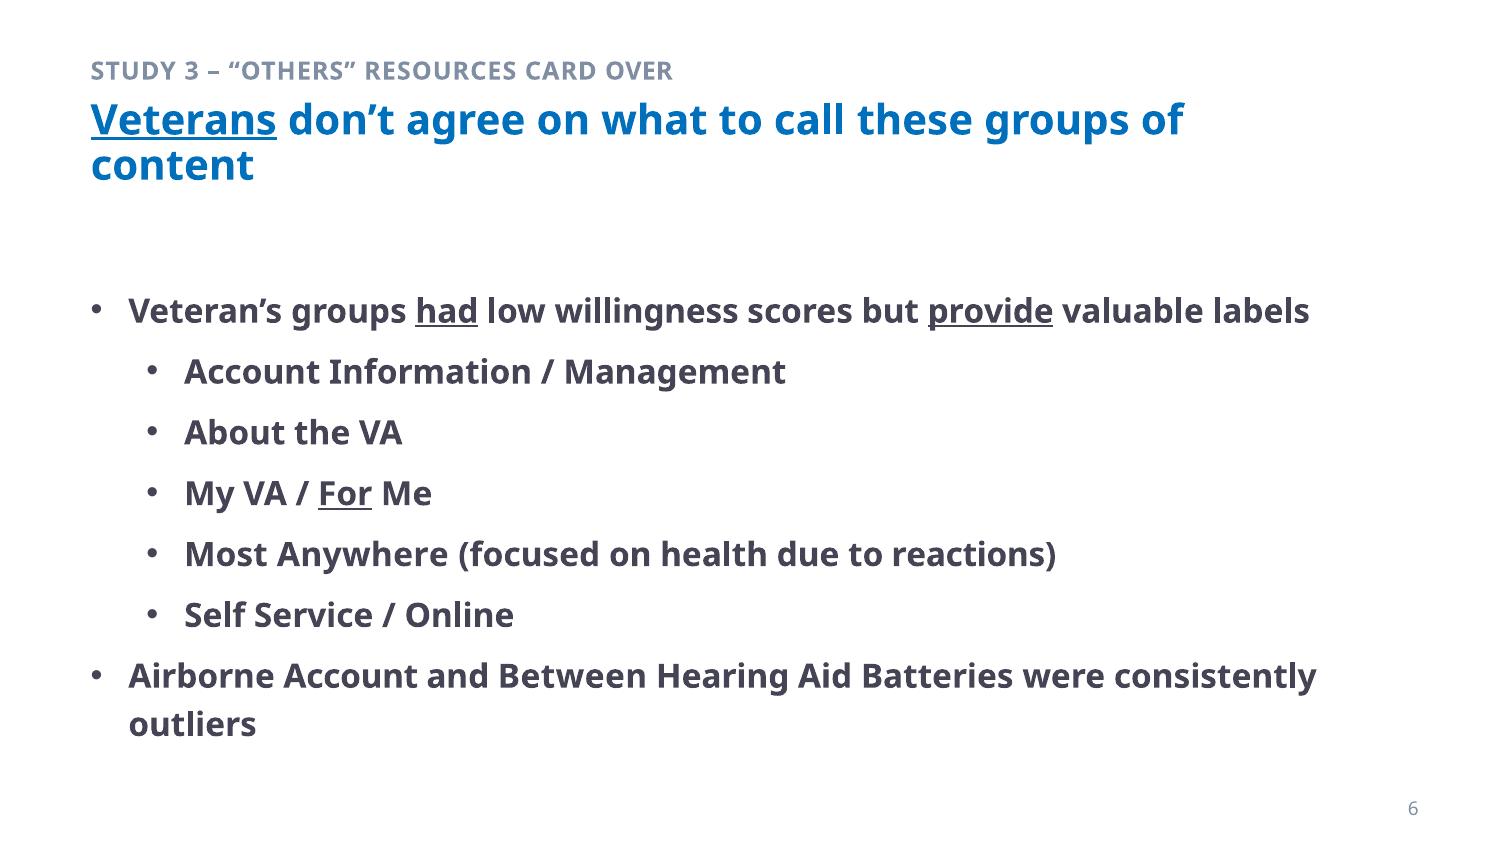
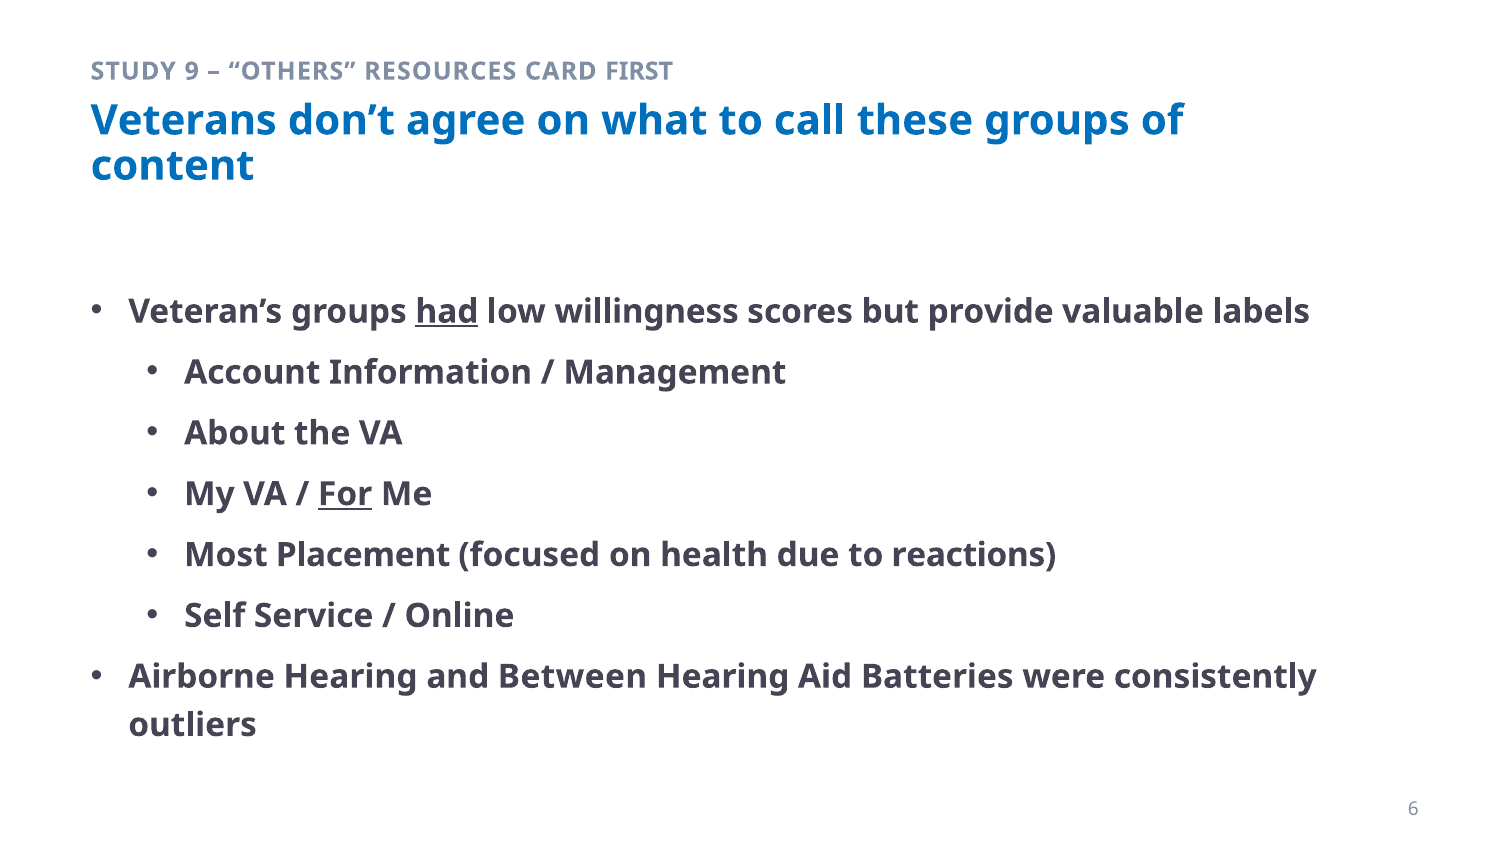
3: 3 -> 9
OVER: OVER -> FIRST
Veterans underline: present -> none
provide underline: present -> none
Anywhere: Anywhere -> Placement
Airborne Account: Account -> Hearing
